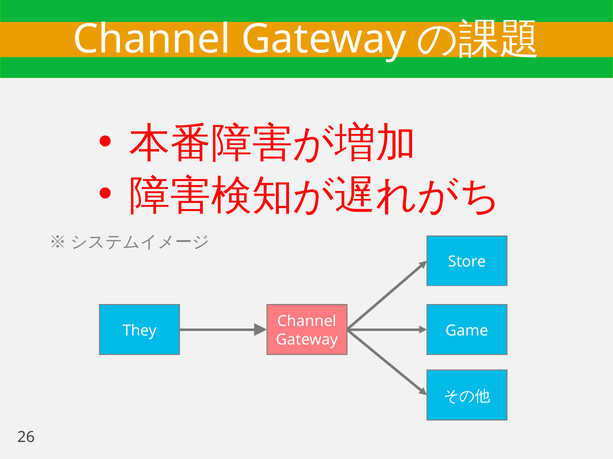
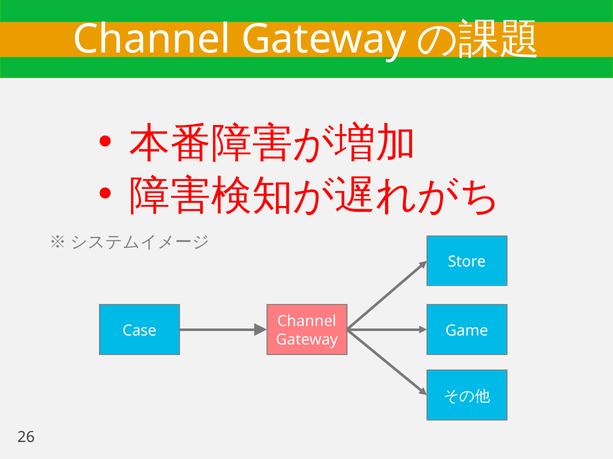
They: They -> Case
